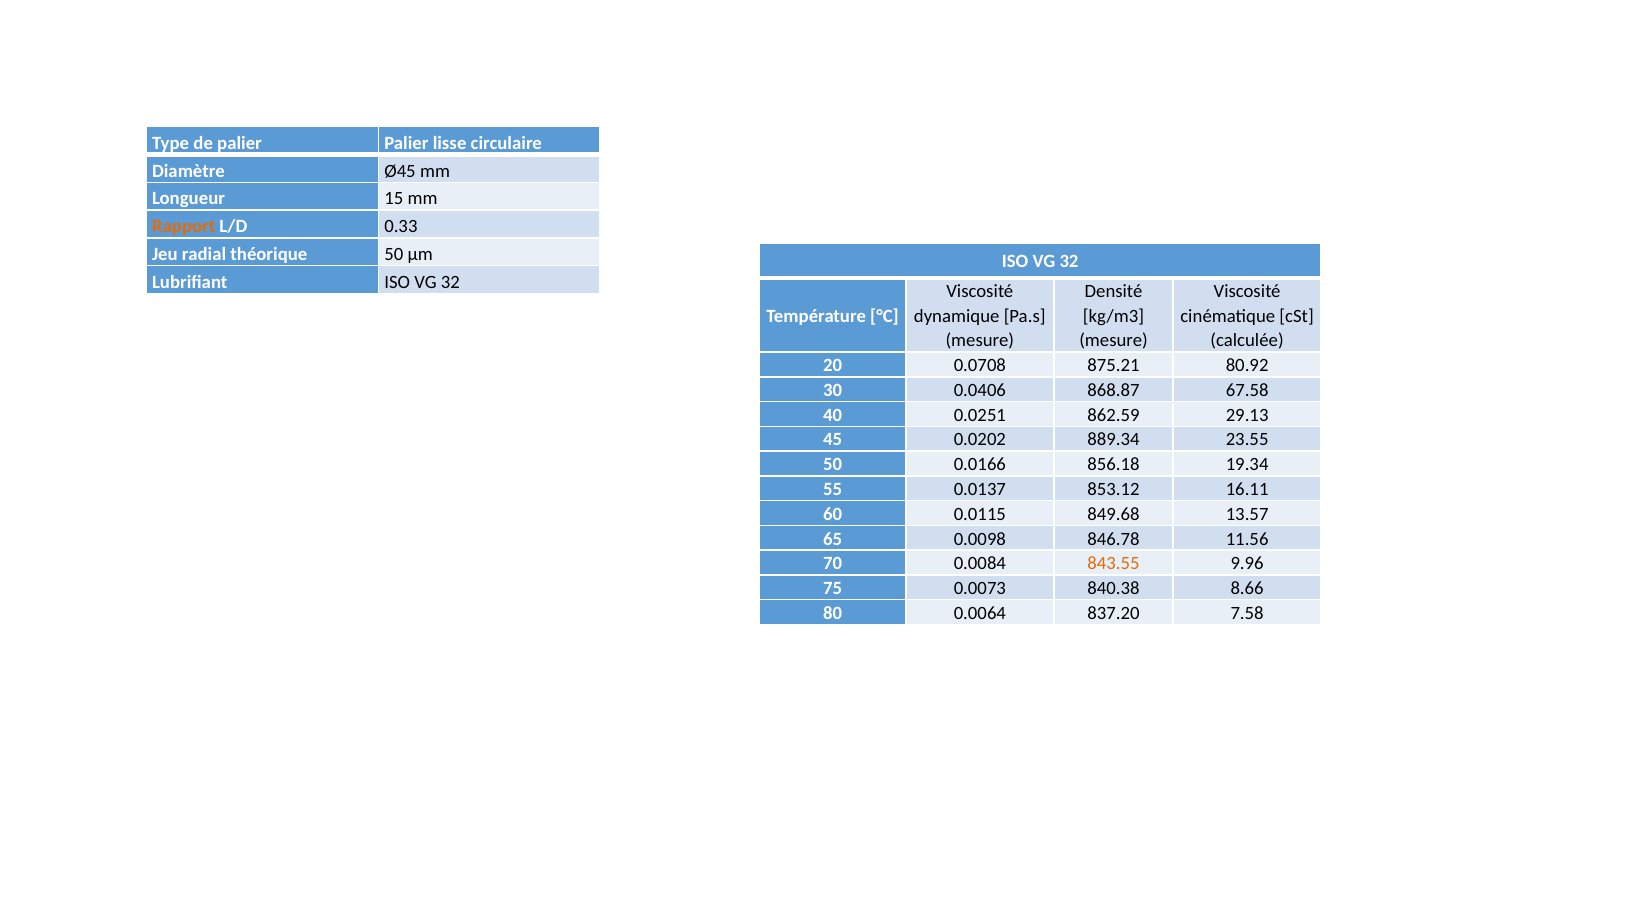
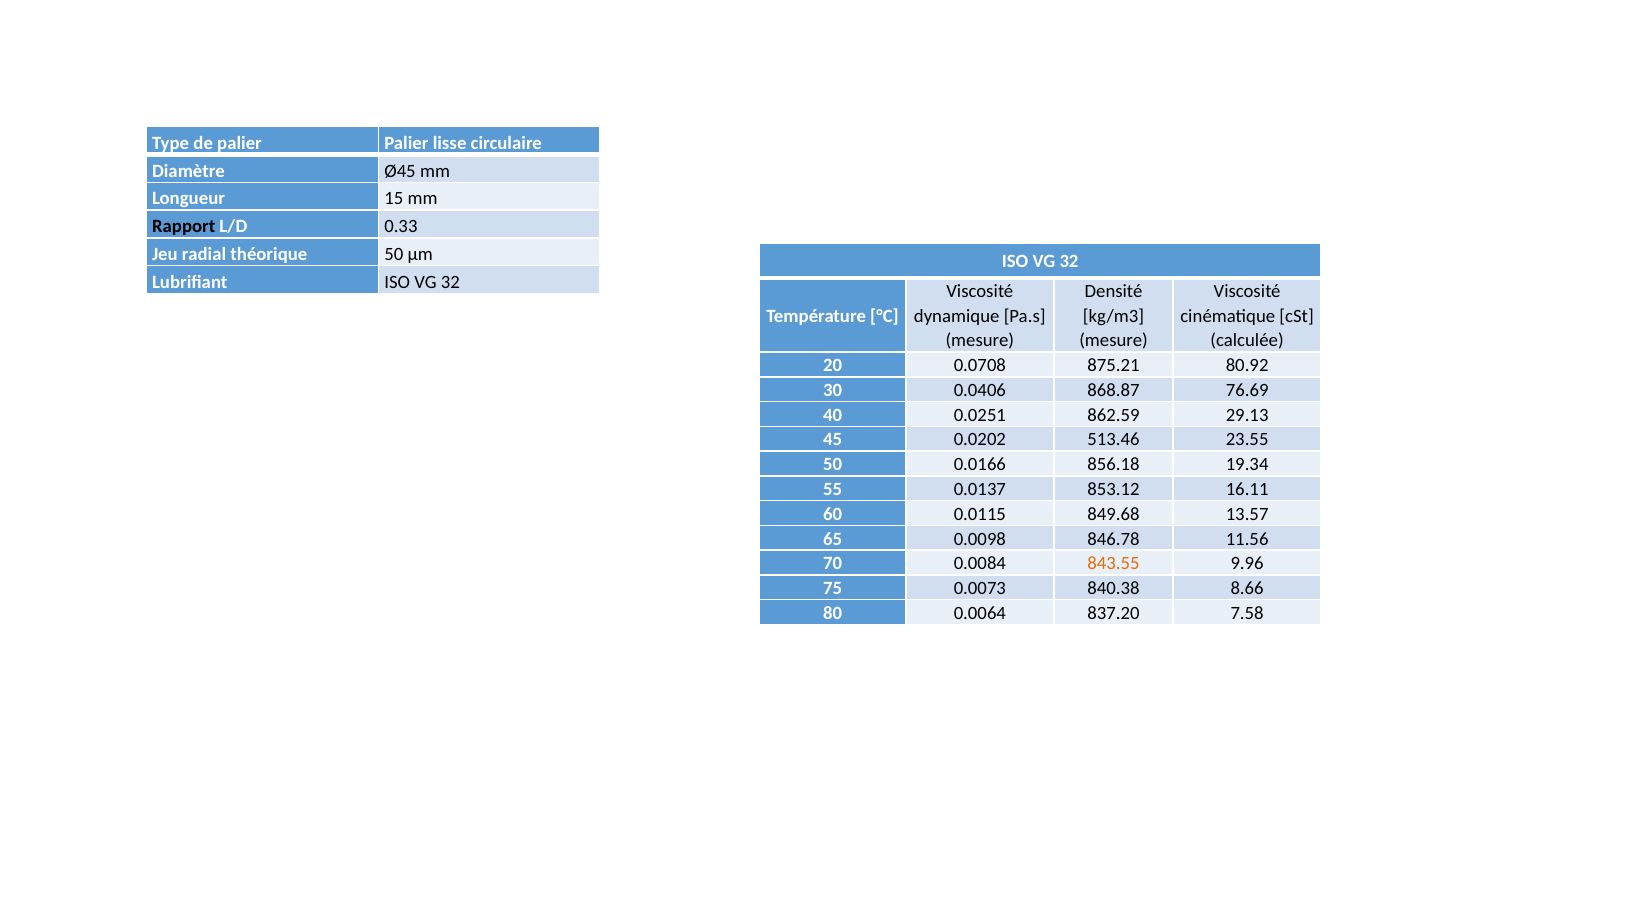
Rapport colour: orange -> black
67.58: 67.58 -> 76.69
889.34: 889.34 -> 513.46
